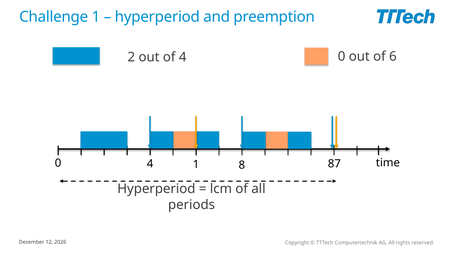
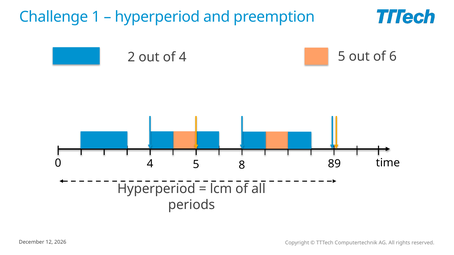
of 4 0: 0 -> 5
1 at (196, 165): 1 -> 5
87: 87 -> 89
